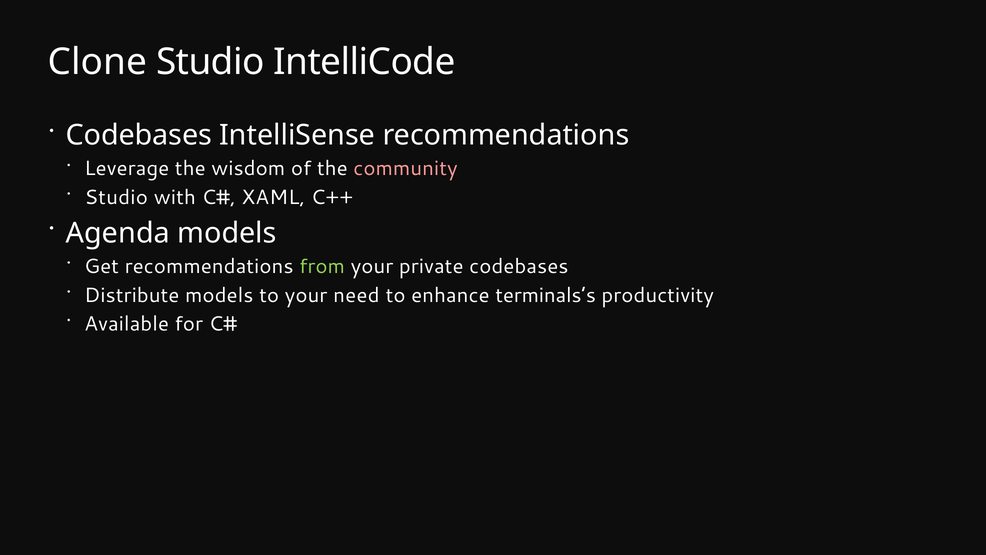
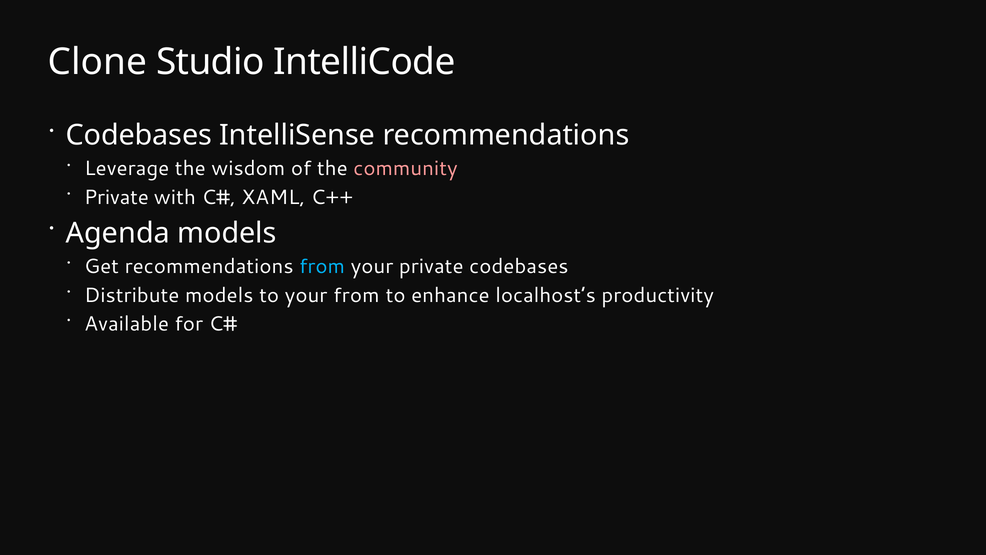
Studio at (116, 197): Studio -> Private
from at (322, 266) colour: light green -> light blue
your need: need -> from
terminals’s: terminals’s -> localhost’s
